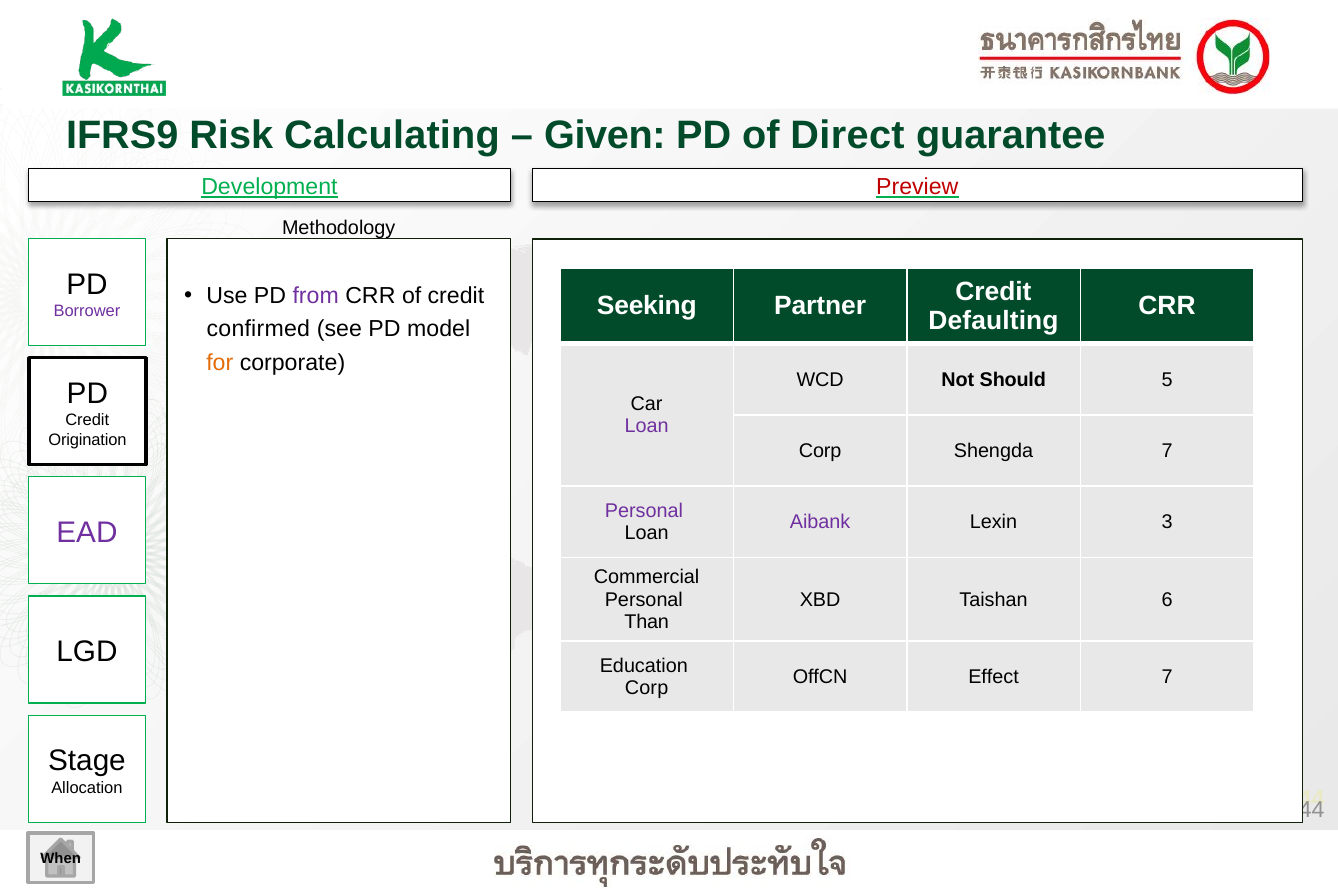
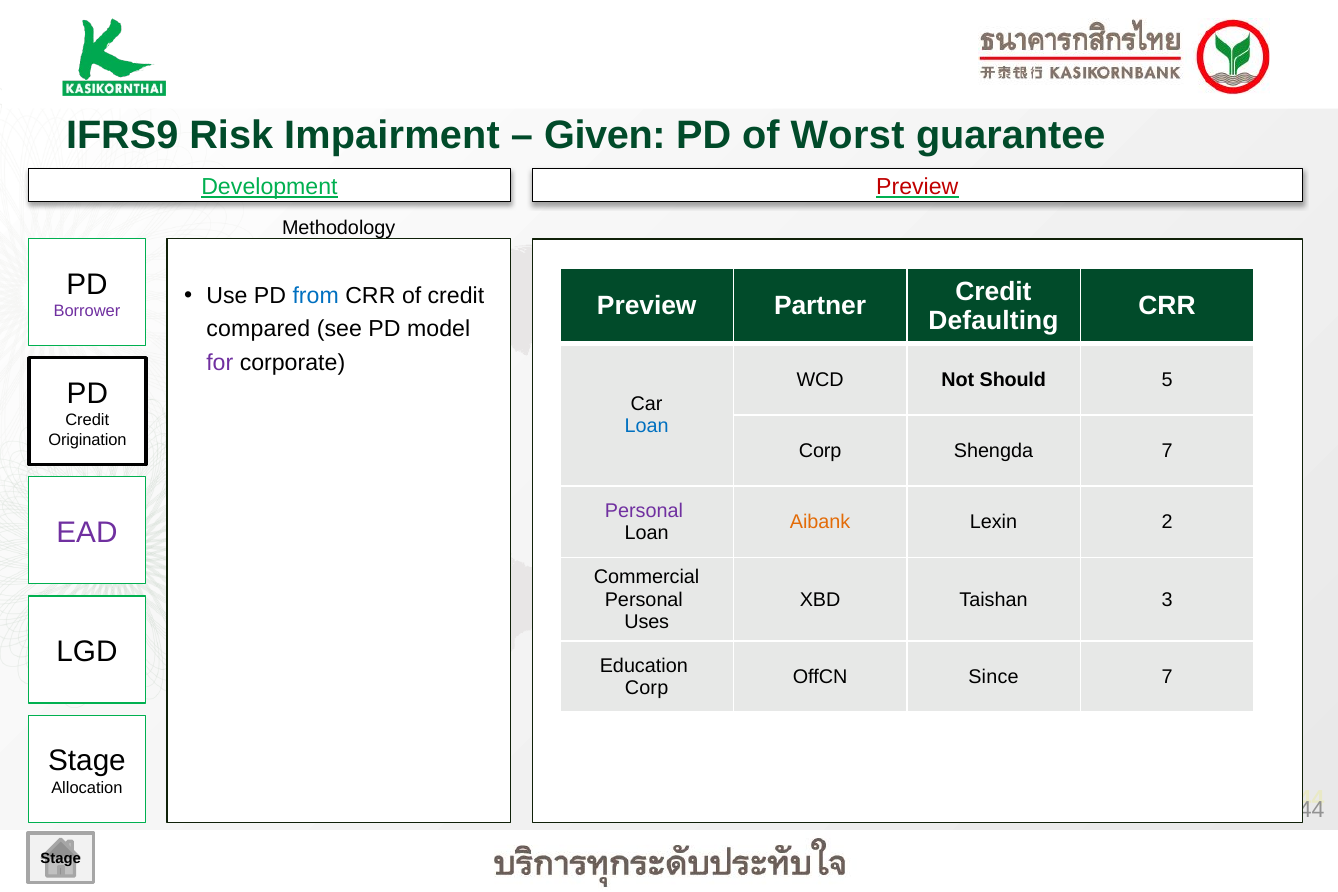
Calculating: Calculating -> Impairment
Direct: Direct -> Worst
from colour: purple -> blue
Seeking at (647, 306): Seeking -> Preview
confirmed: confirmed -> compared
for colour: orange -> purple
Loan at (647, 426) colour: purple -> blue
Aibank colour: purple -> orange
3: 3 -> 2
6: 6 -> 3
Than: Than -> Uses
Effect: Effect -> Since
When at (61, 859): When -> Stage
